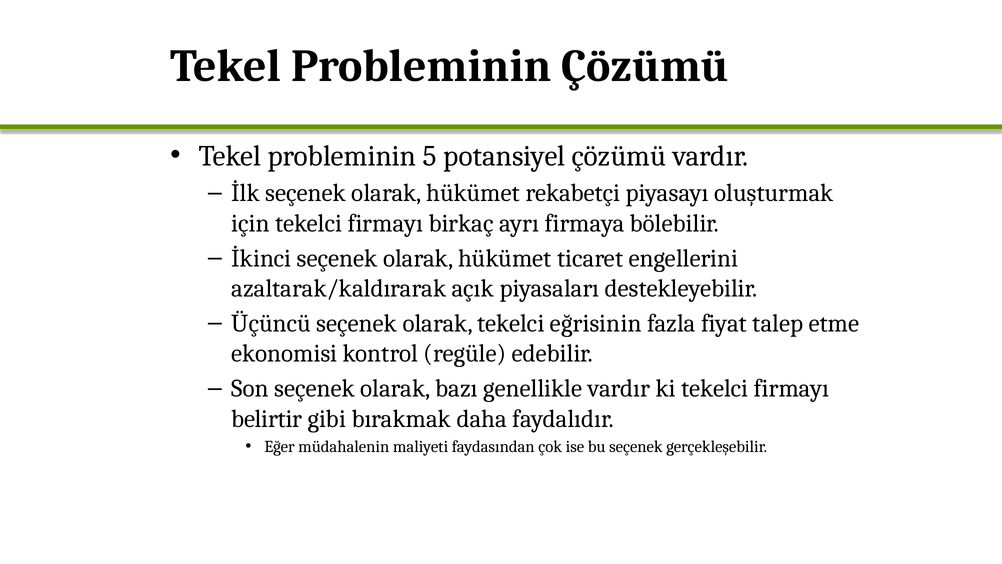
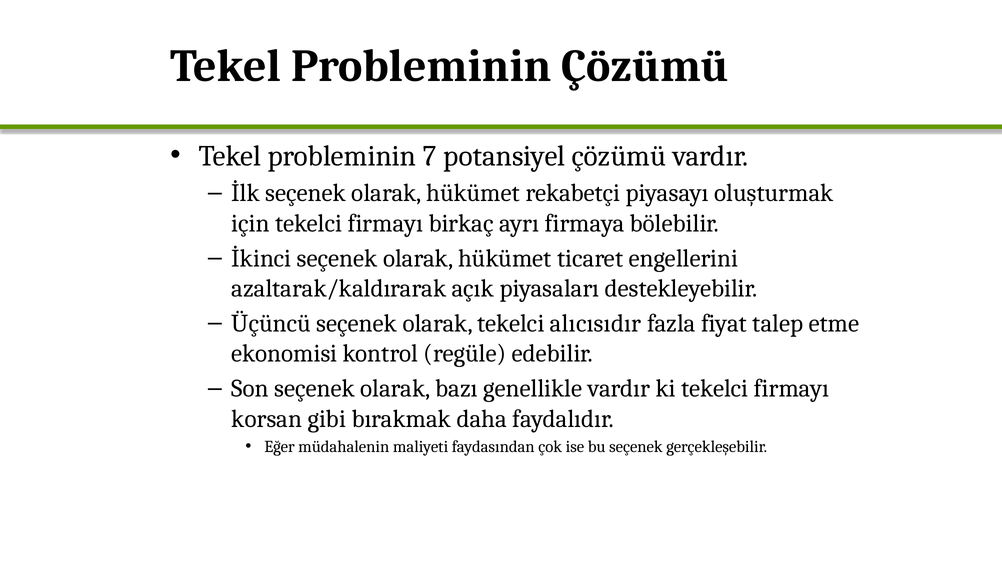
5: 5 -> 7
eğrisinin: eğrisinin -> alıcısıdır
belirtir: belirtir -> korsan
